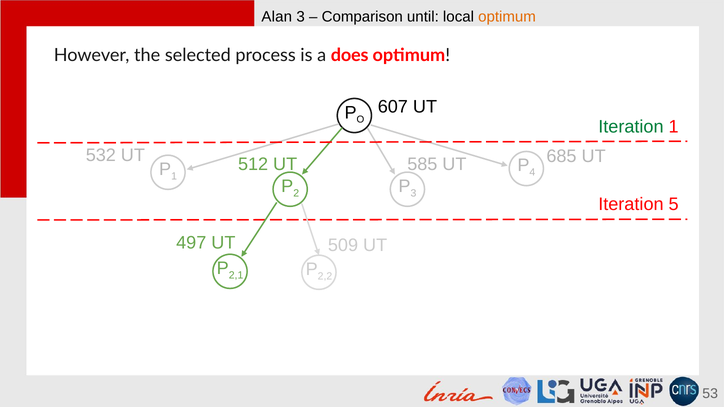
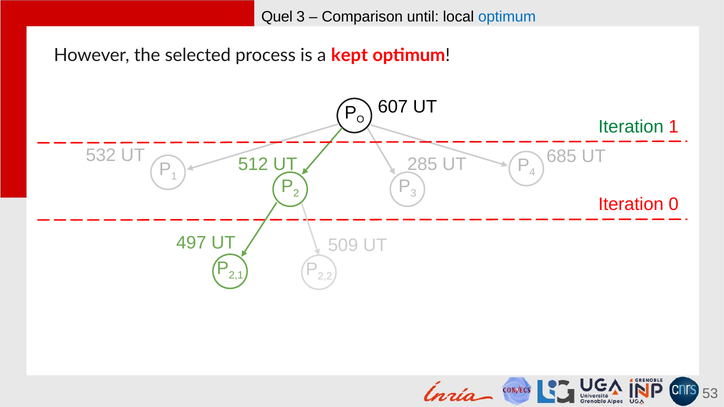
Alan: Alan -> Quel
optimum at (507, 17) colour: orange -> blue
does: does -> kept
585: 585 -> 285
5: 5 -> 0
